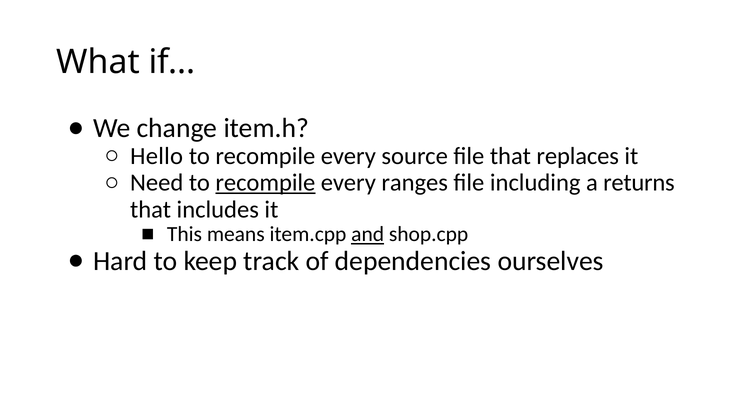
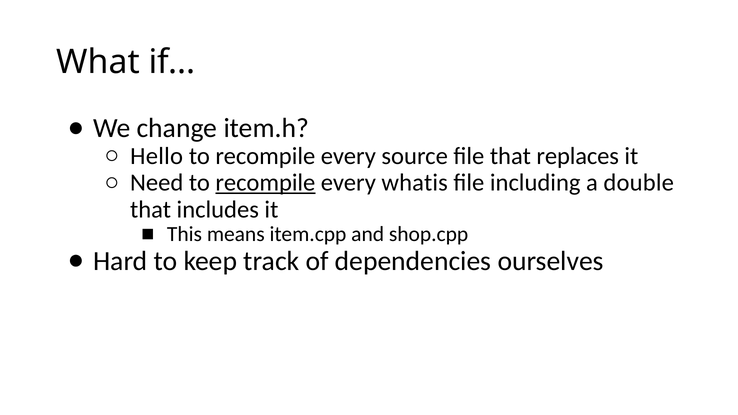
ranges: ranges -> whatis
returns: returns -> double
and underline: present -> none
